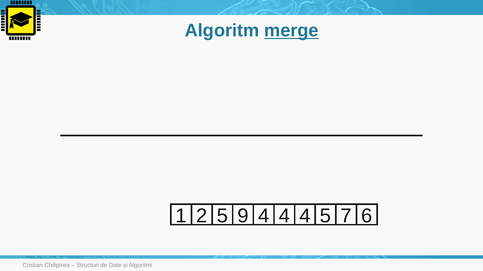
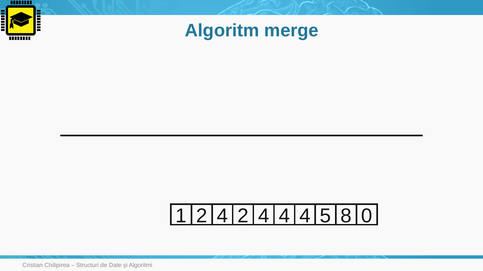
merge underline: present -> none
1 5: 5 -> 4
2 9: 9 -> 2
7: 7 -> 8
6: 6 -> 0
